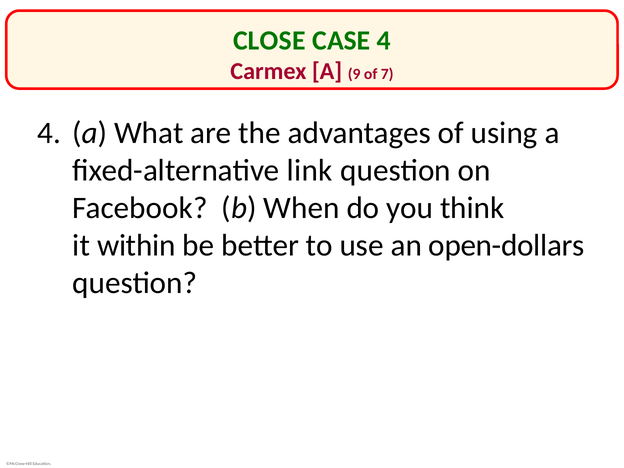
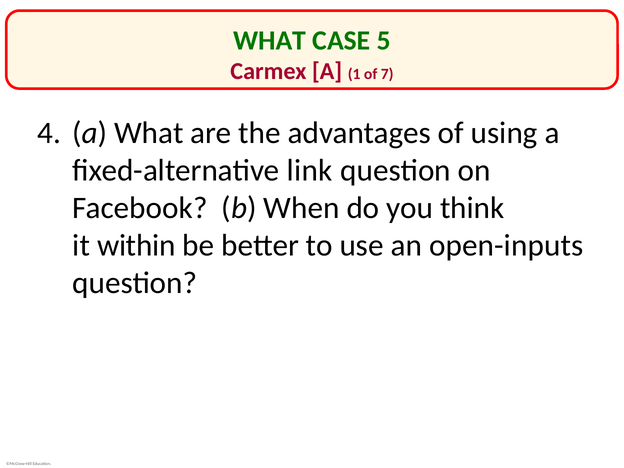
CLOSE at (269, 40): CLOSE -> WHAT
CASE 4: 4 -> 5
9: 9 -> 1
open-dollars: open-dollars -> open-inputs
